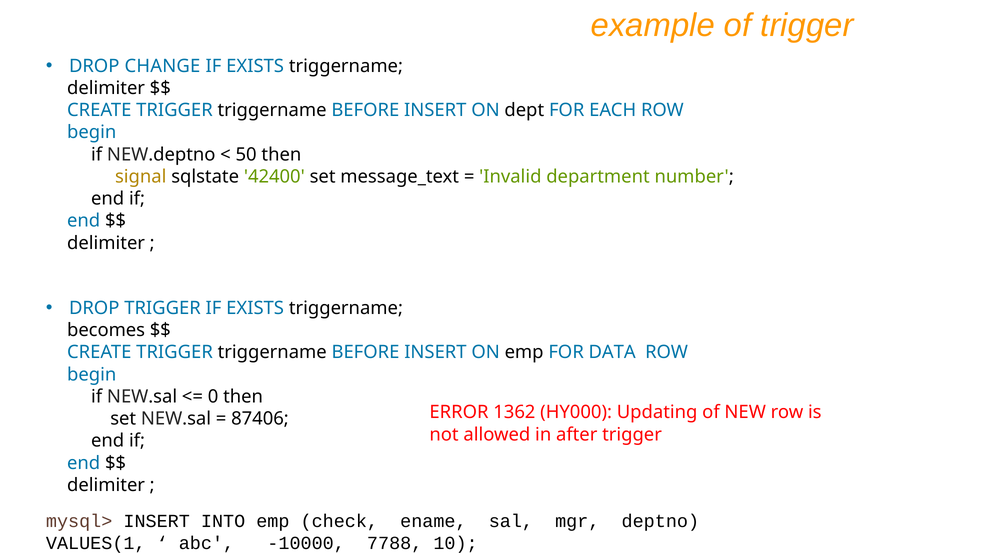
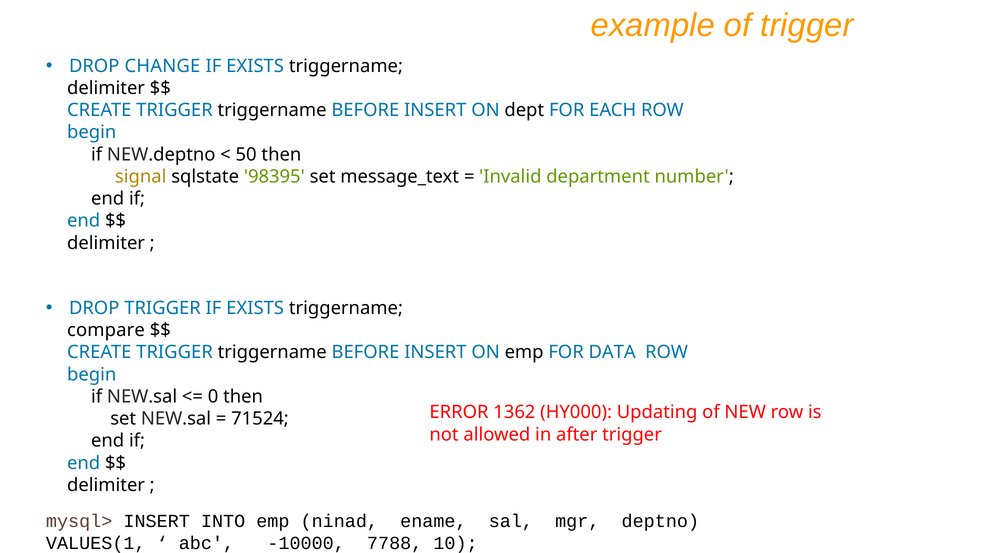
42400: 42400 -> 98395
becomes: becomes -> compare
87406: 87406 -> 71524
check: check -> ninad
